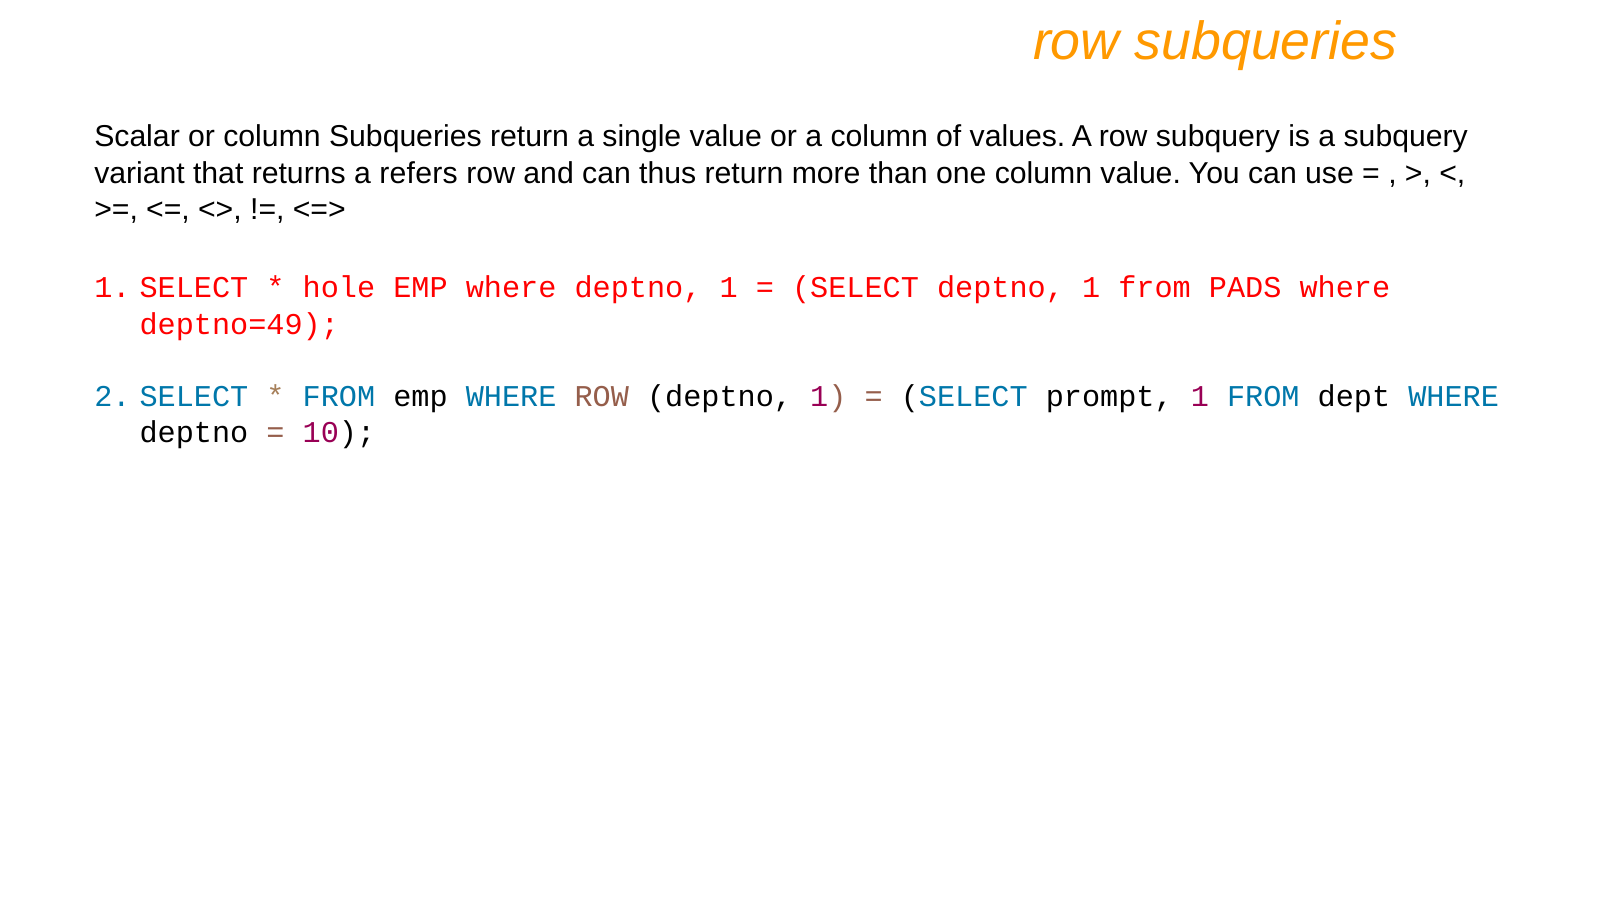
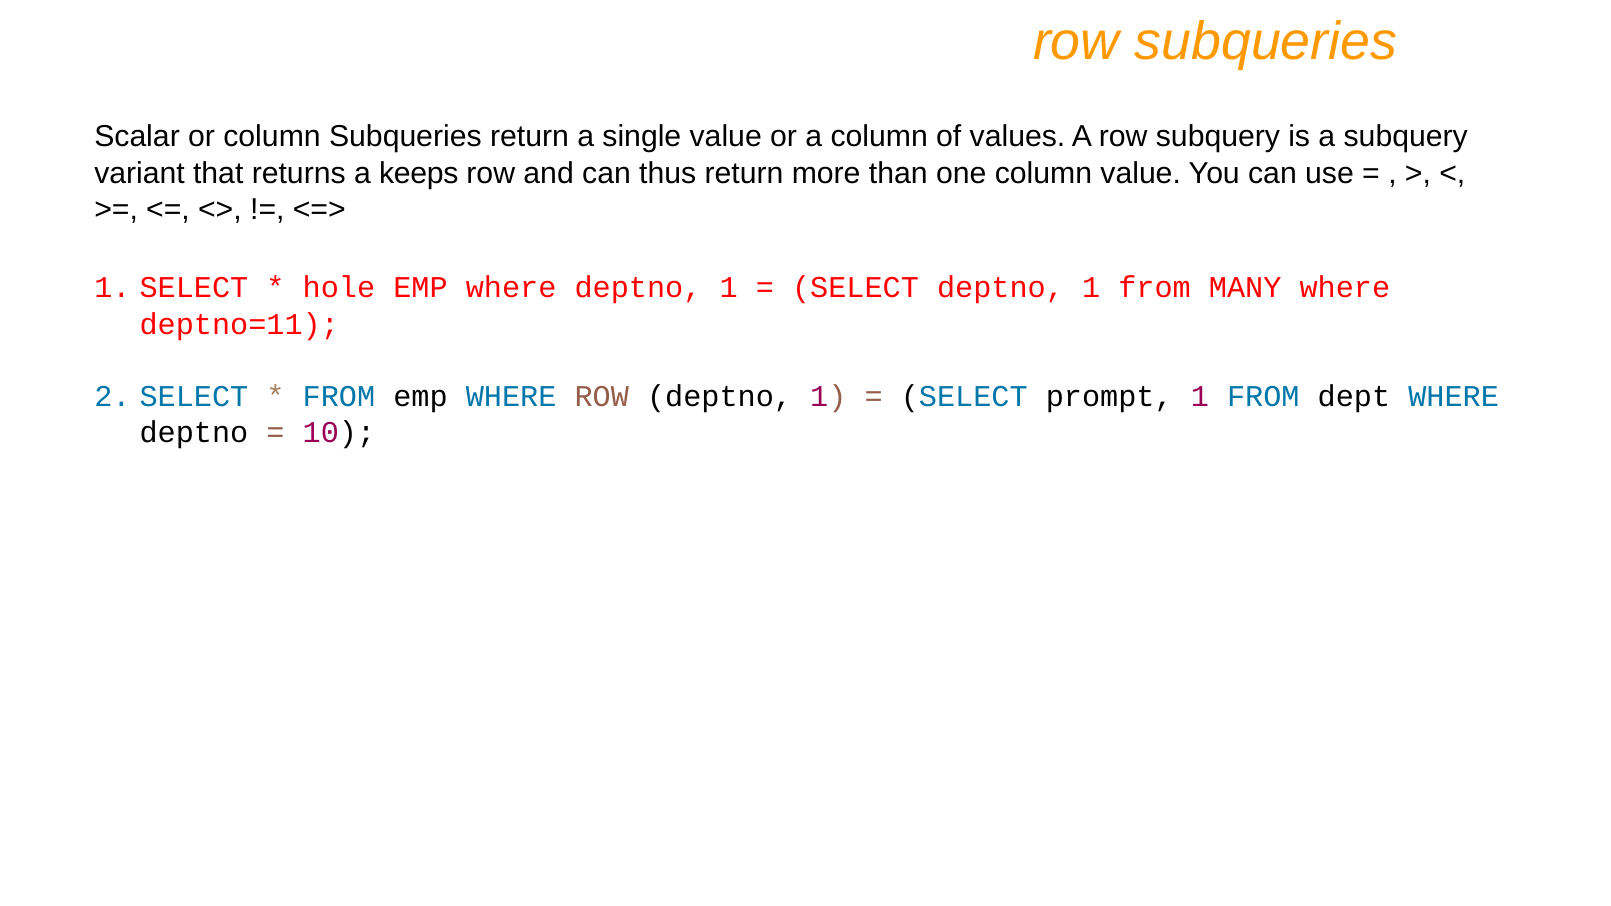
refers: refers -> keeps
PADS: PADS -> MANY
deptno=49: deptno=49 -> deptno=11
